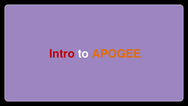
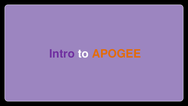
Intro colour: red -> purple
